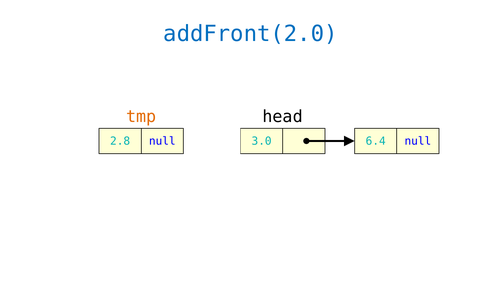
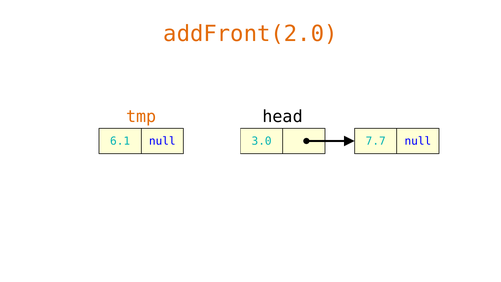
addFront(2.0 colour: blue -> orange
2.8: 2.8 -> 6.1
6.4: 6.4 -> 7.7
